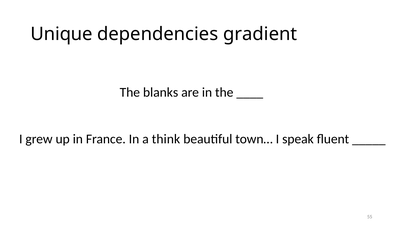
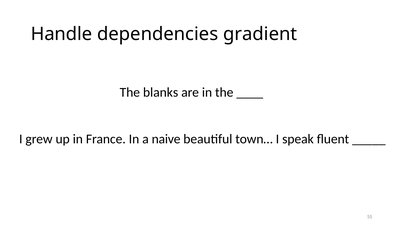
Unique: Unique -> Handle
think: think -> naive
